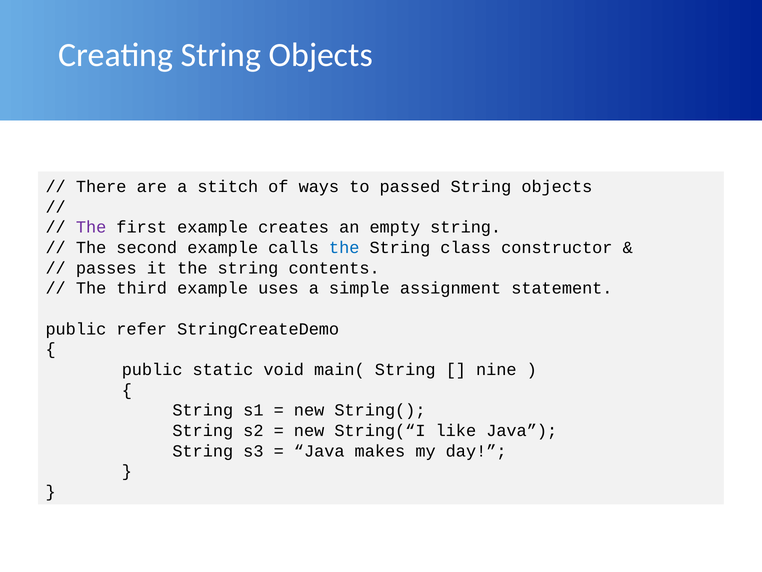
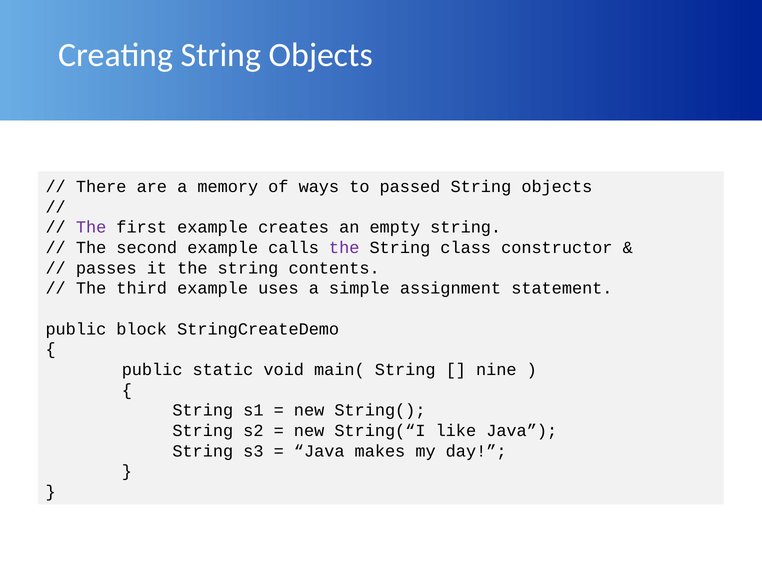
stitch: stitch -> memory
the at (344, 247) colour: blue -> purple
refer: refer -> block
